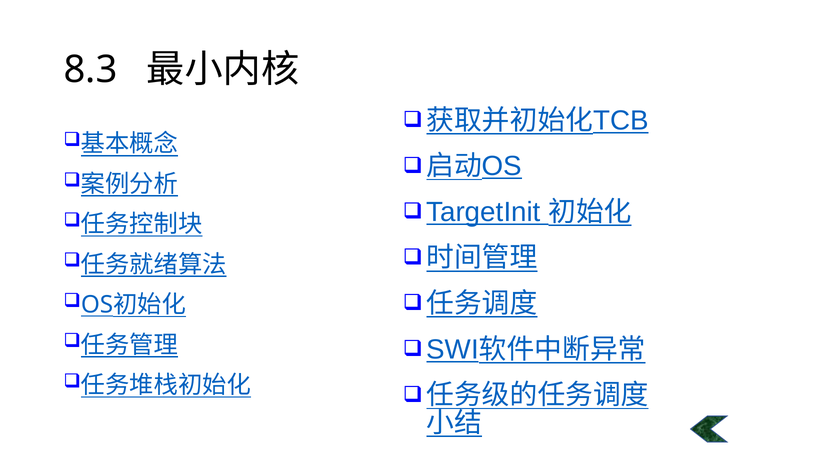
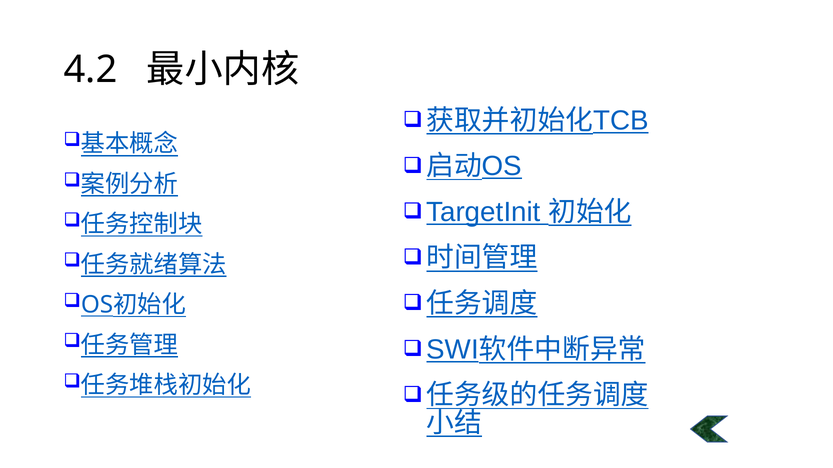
8.3: 8.3 -> 4.2
